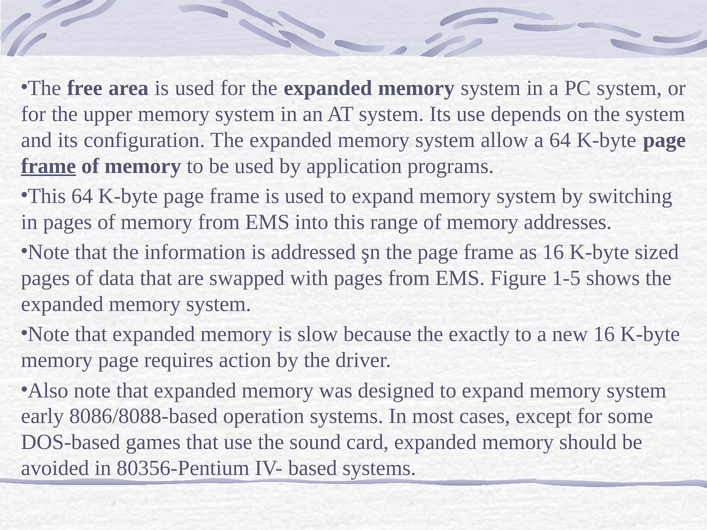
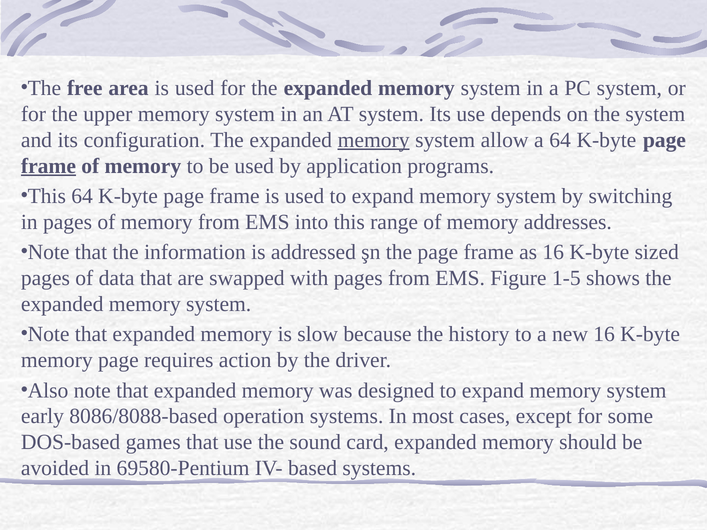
memory at (374, 140) underline: none -> present
exactly: exactly -> history
80356-Pentium: 80356-Pentium -> 69580-Pentium
